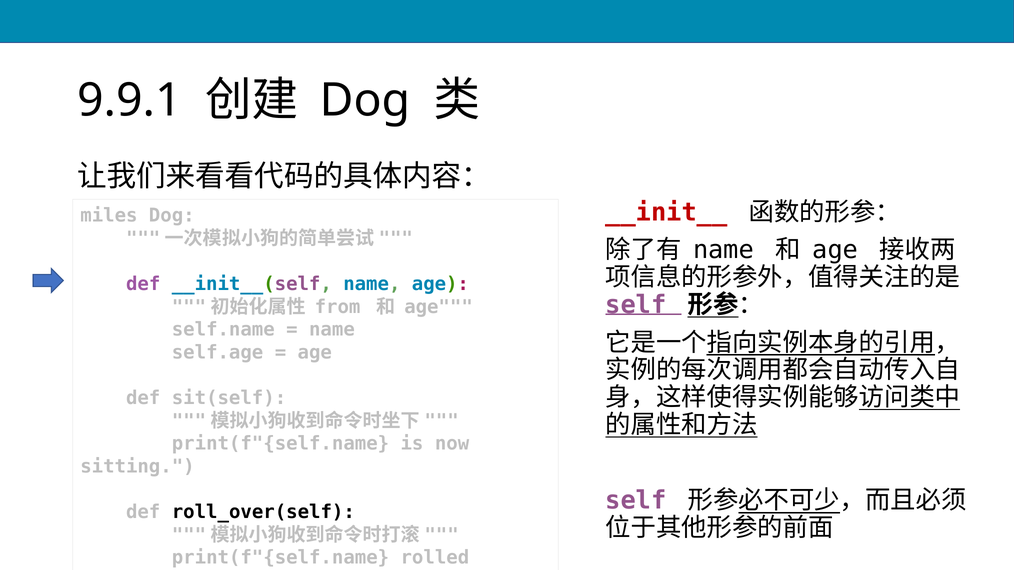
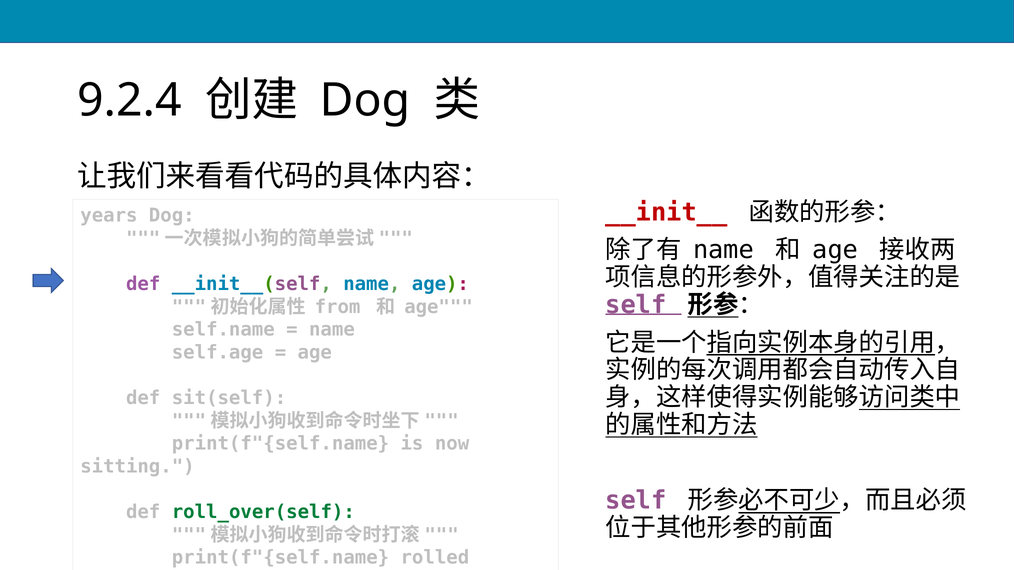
9.9.1: 9.9.1 -> 9.2.4
miles: miles -> years
roll_over(self colour: black -> green
